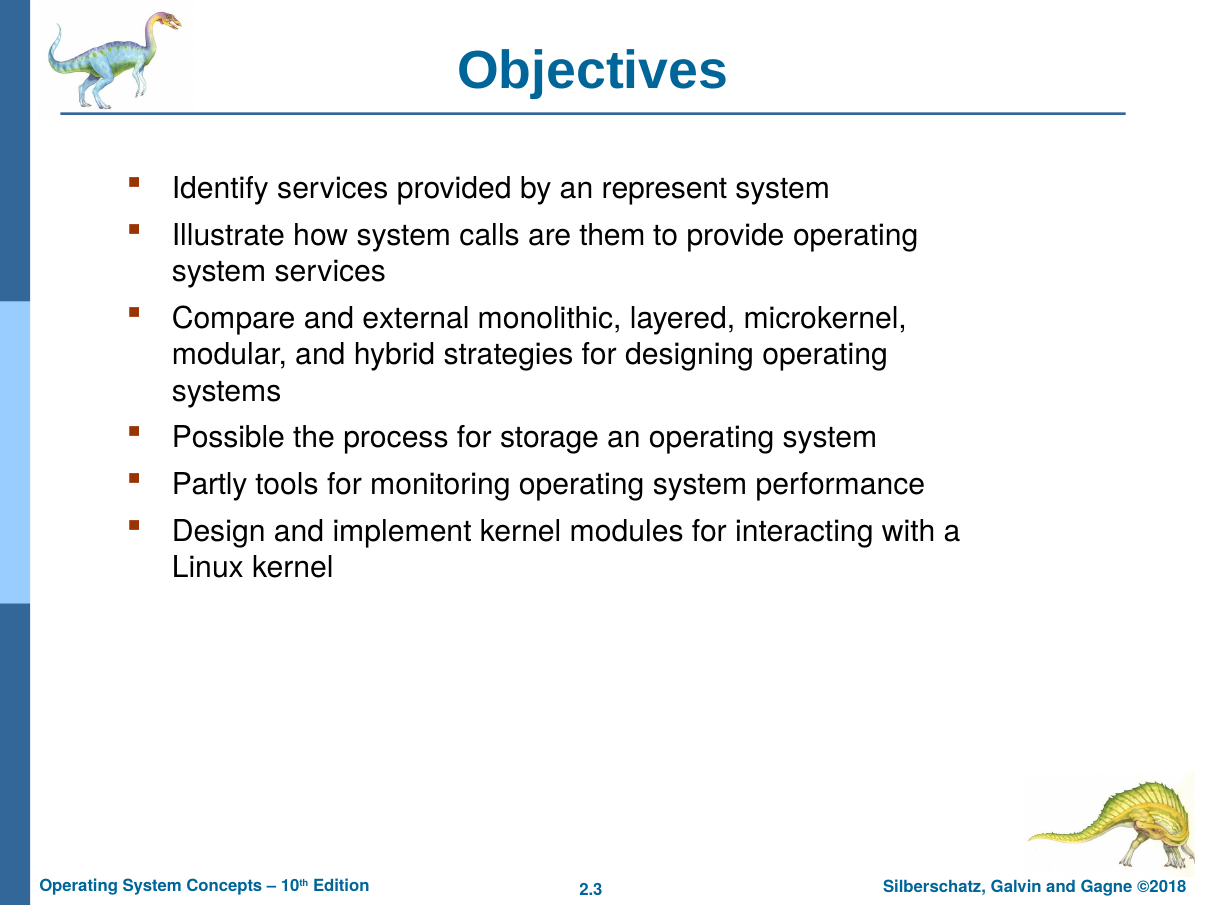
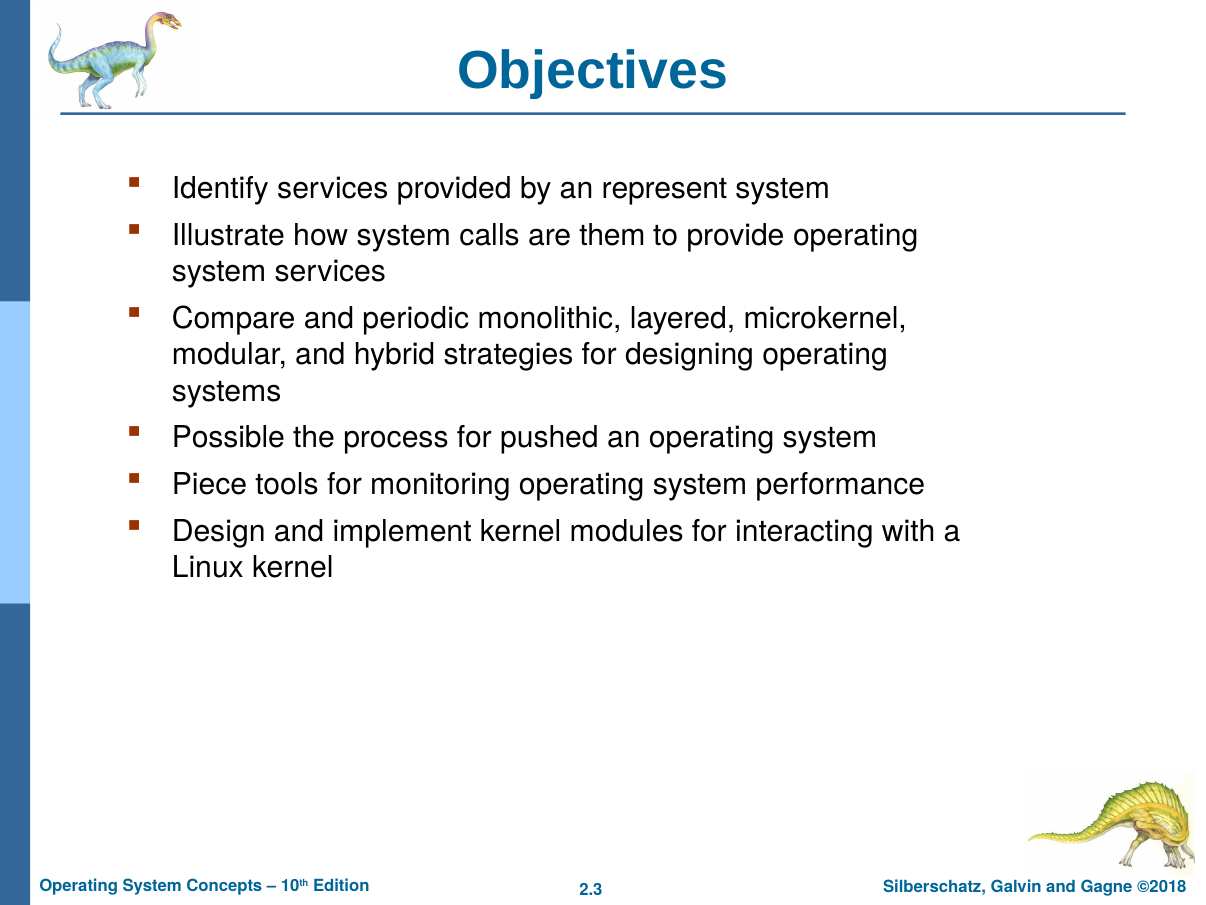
external: external -> periodic
storage: storage -> pushed
Partly: Partly -> Piece
